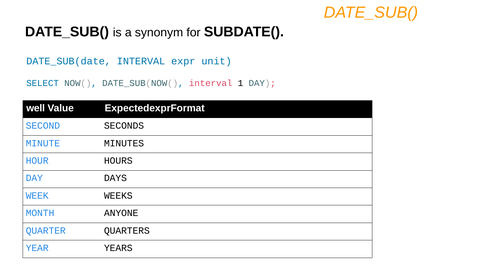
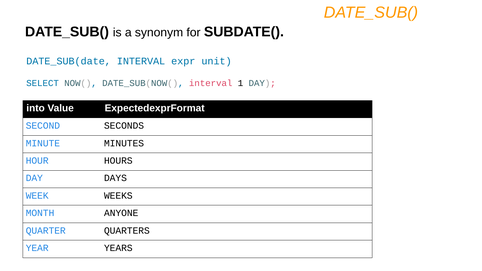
well: well -> into
